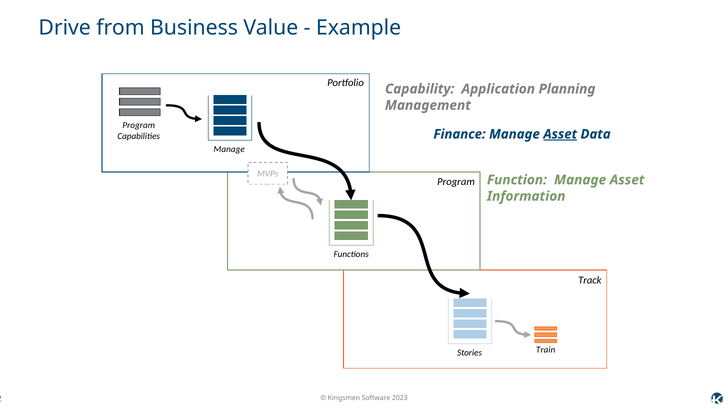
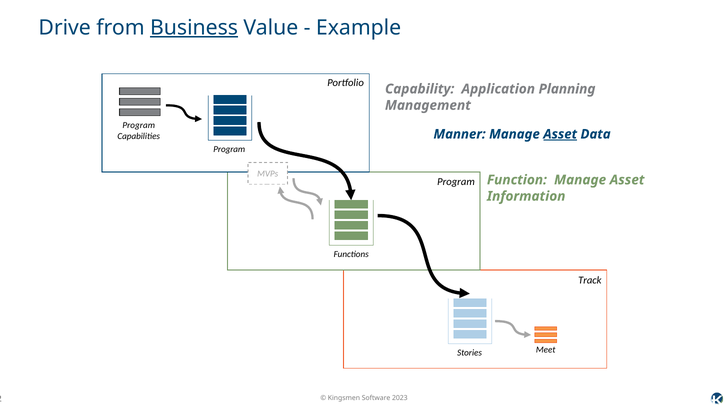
Business underline: none -> present
Finance: Finance -> Manner
Manage at (229, 149): Manage -> Program
Train: Train -> Meet
